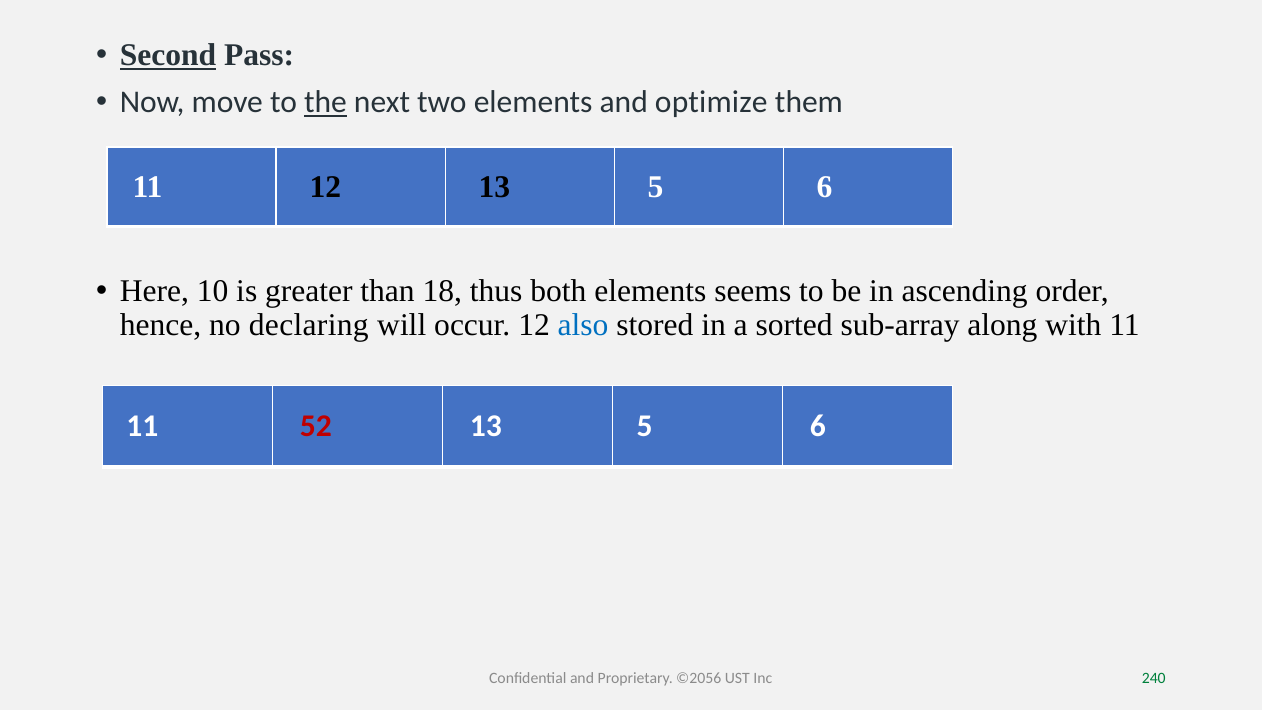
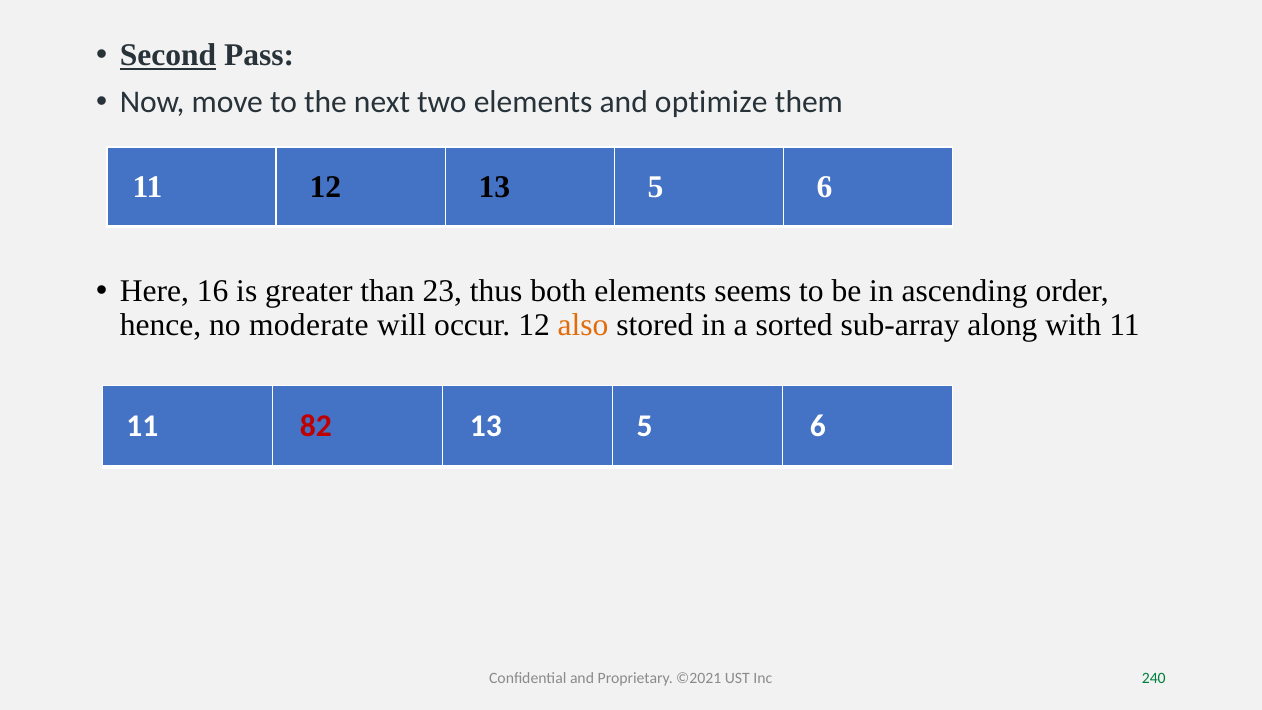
the underline: present -> none
10: 10 -> 16
18: 18 -> 23
declaring: declaring -> moderate
also colour: blue -> orange
52: 52 -> 82
©2056: ©2056 -> ©2021
